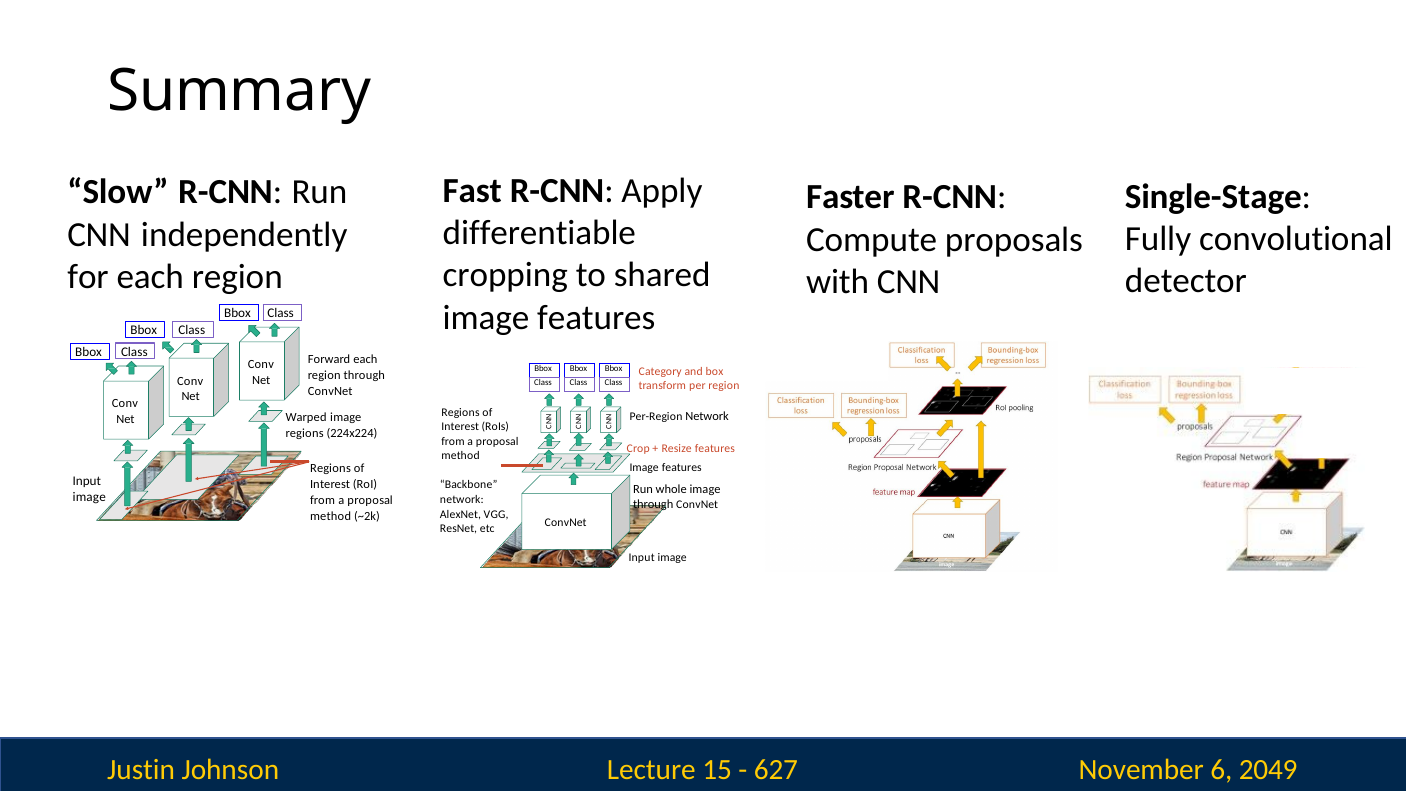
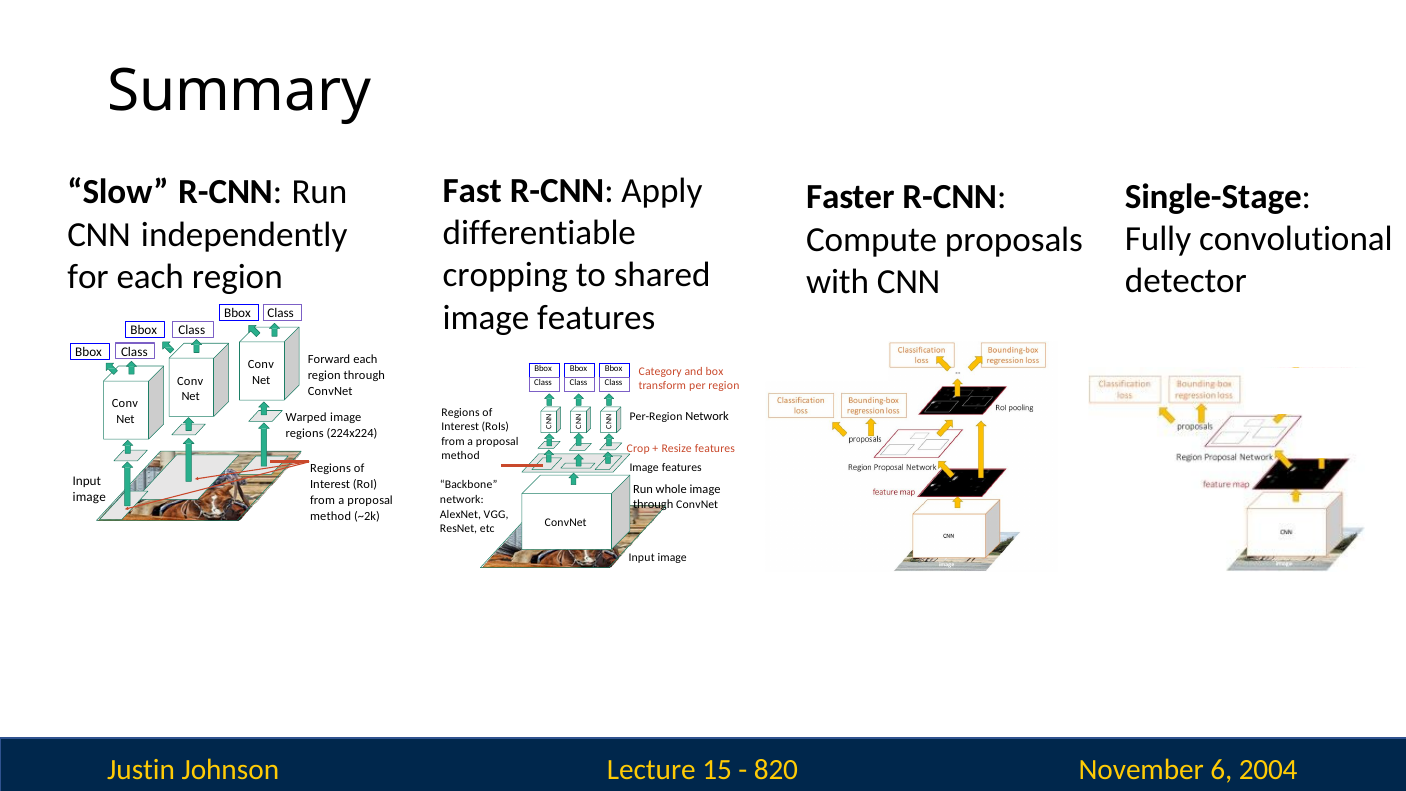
627: 627 -> 820
2049: 2049 -> 2004
